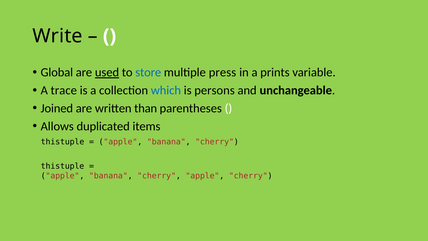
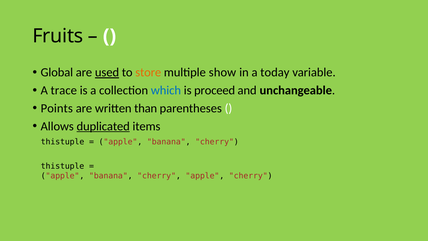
Write: Write -> Fruits
store colour: blue -> orange
press: press -> show
prints: prints -> today
persons: persons -> proceed
Joined: Joined -> Points
duplicated underline: none -> present
